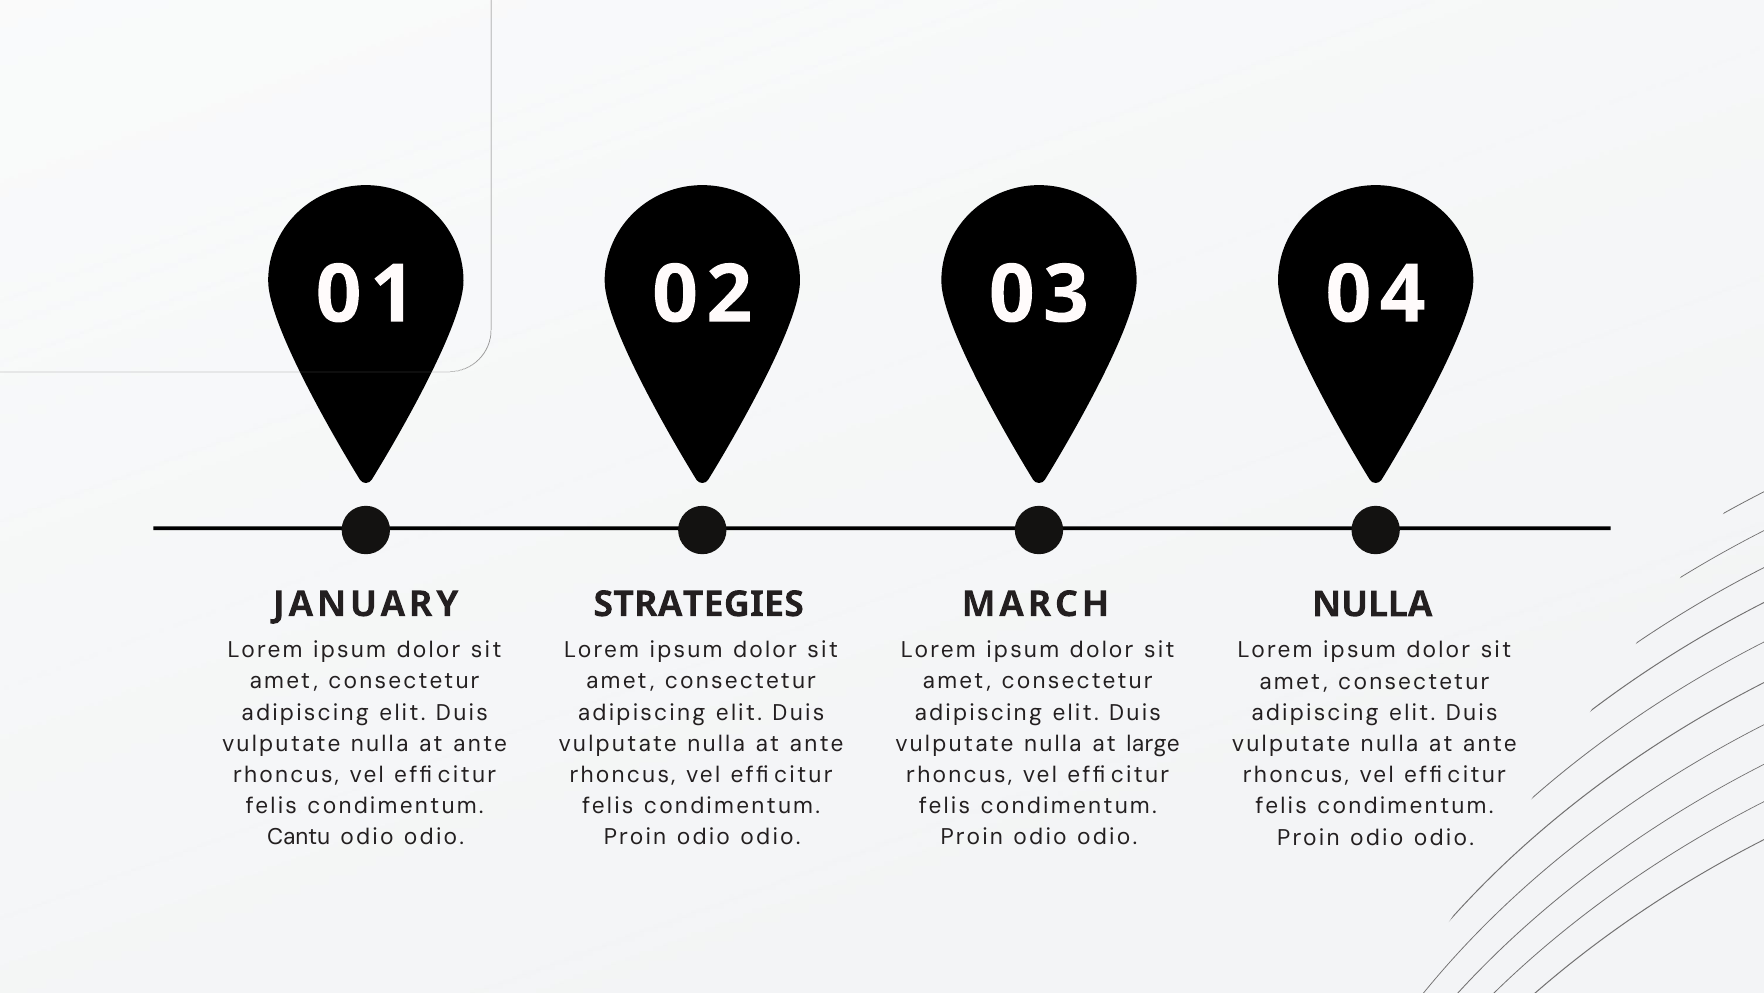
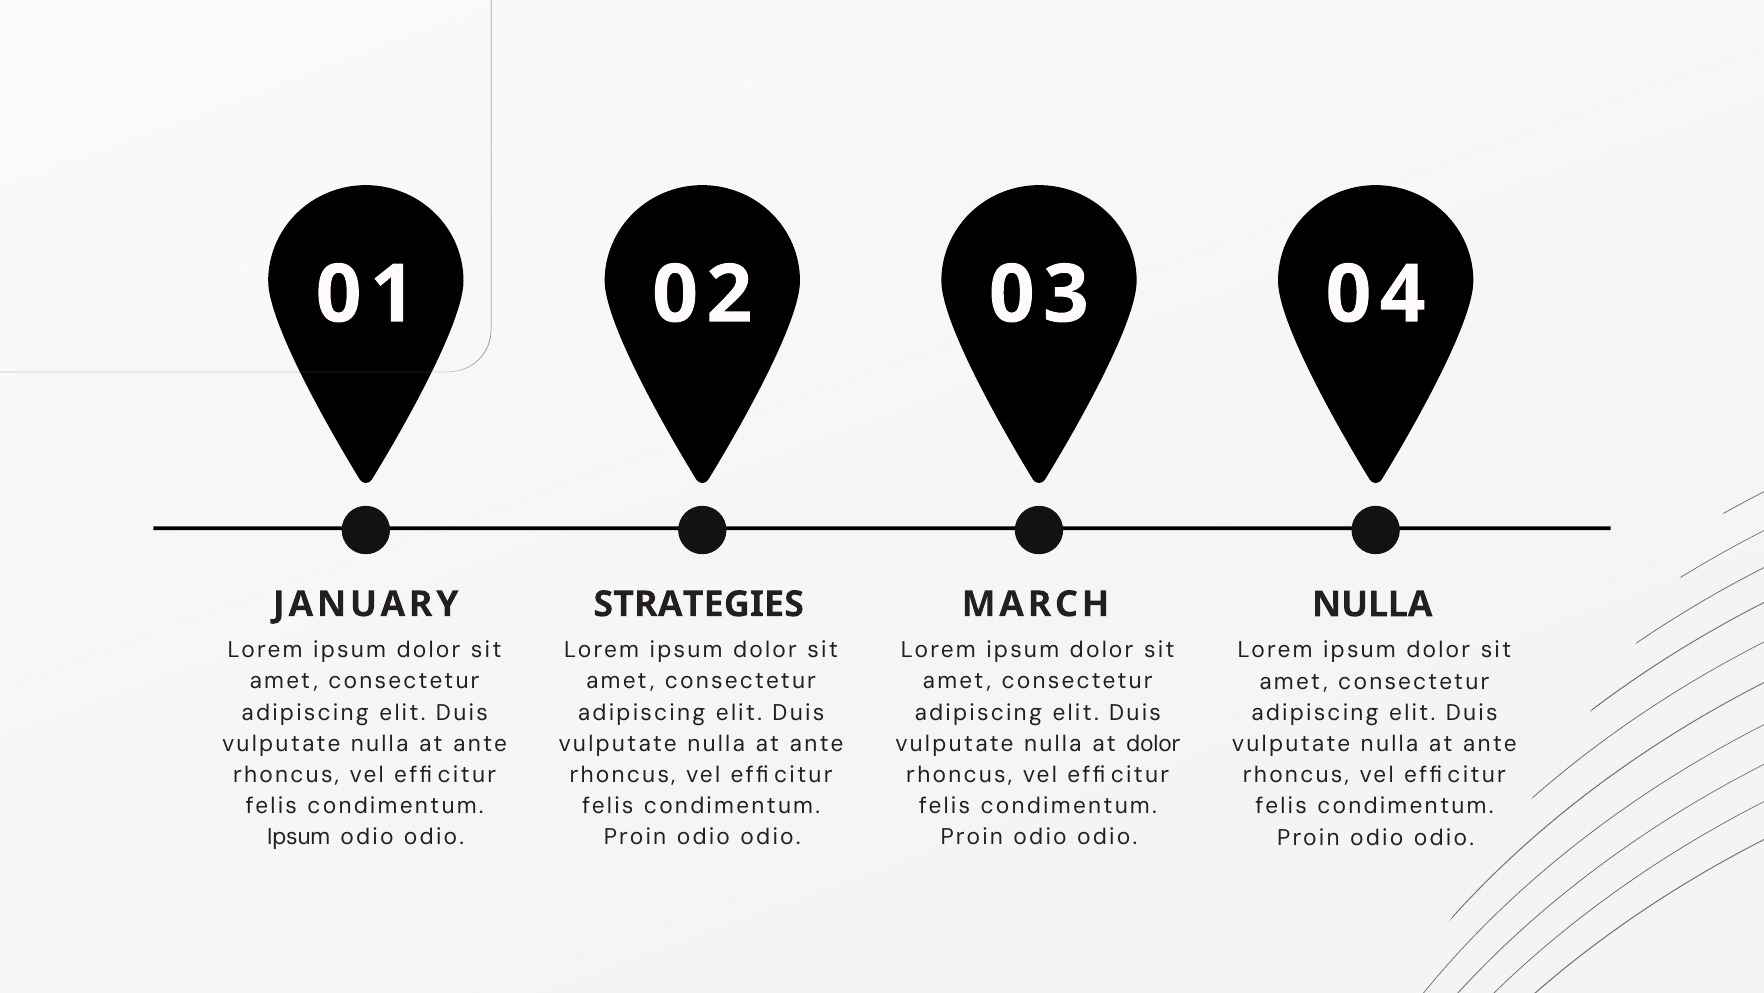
at large: large -> dolor
Cantu at (299, 837): Cantu -> Ipsum
